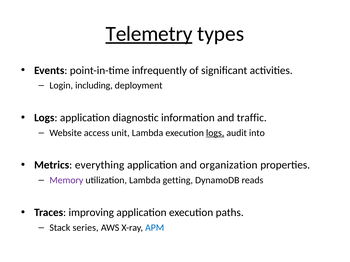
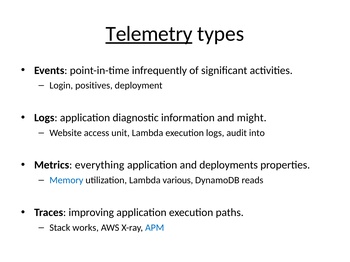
including: including -> positives
traffic: traffic -> might
logs at (215, 133) underline: present -> none
organization: organization -> deployments
Memory colour: purple -> blue
getting: getting -> various
series: series -> works
